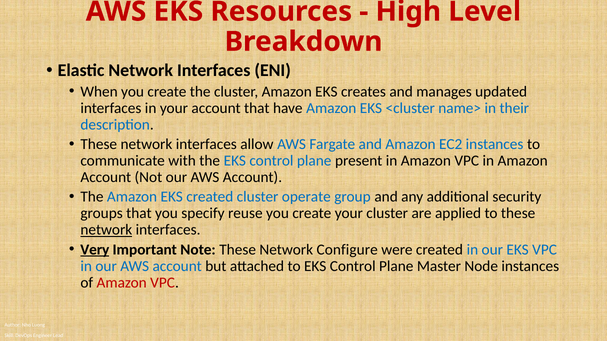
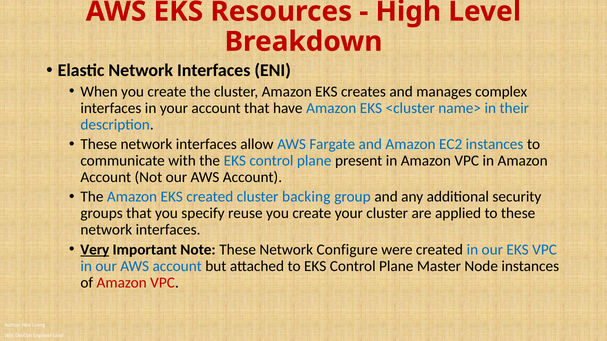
updated: updated -> complex
operate: operate -> backing
network at (106, 230) underline: present -> none
